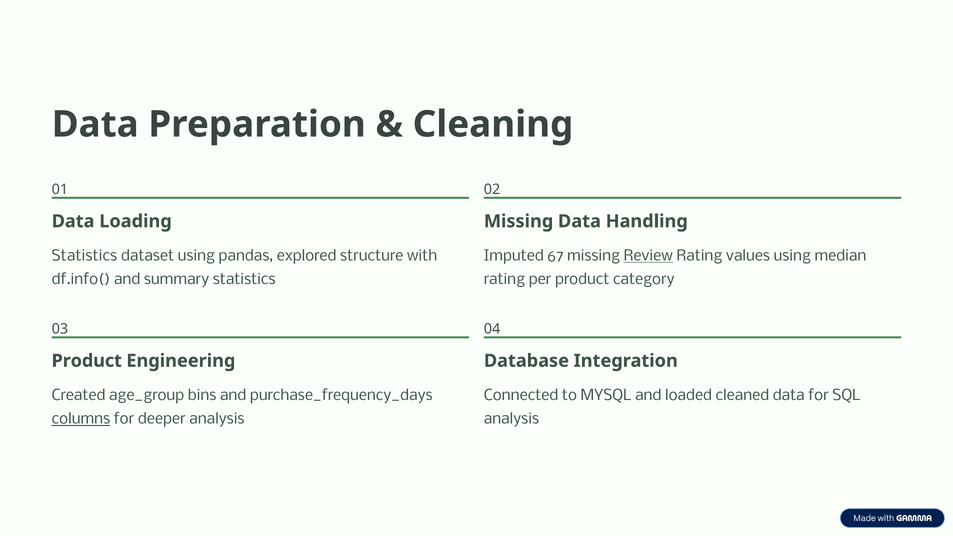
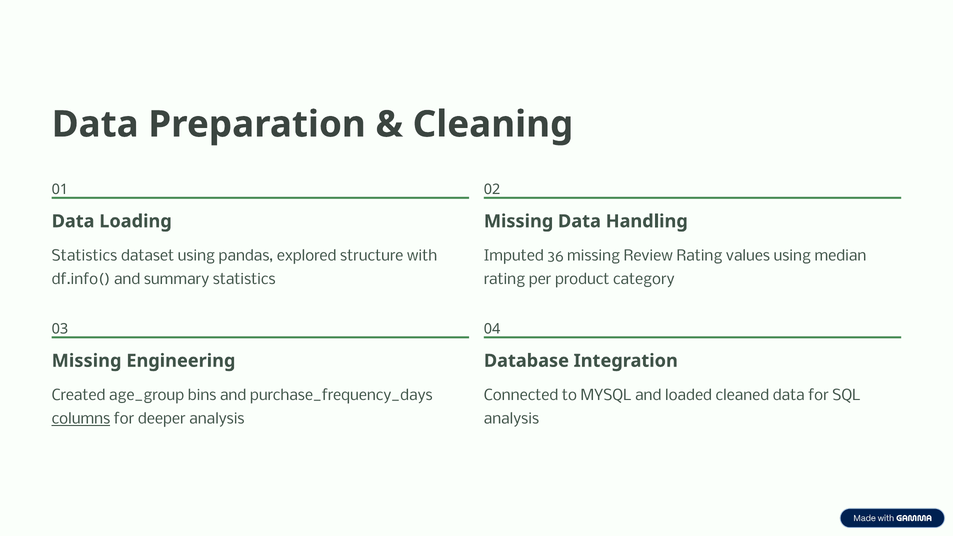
67: 67 -> 36
Review underline: present -> none
Product at (87, 361): Product -> Missing
